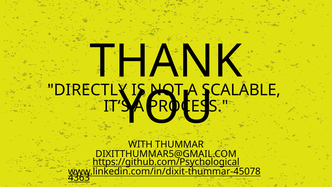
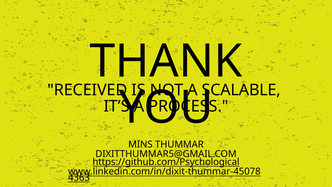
DIRECTLY: DIRECTLY -> RECEIVED
WITH: WITH -> MINS
